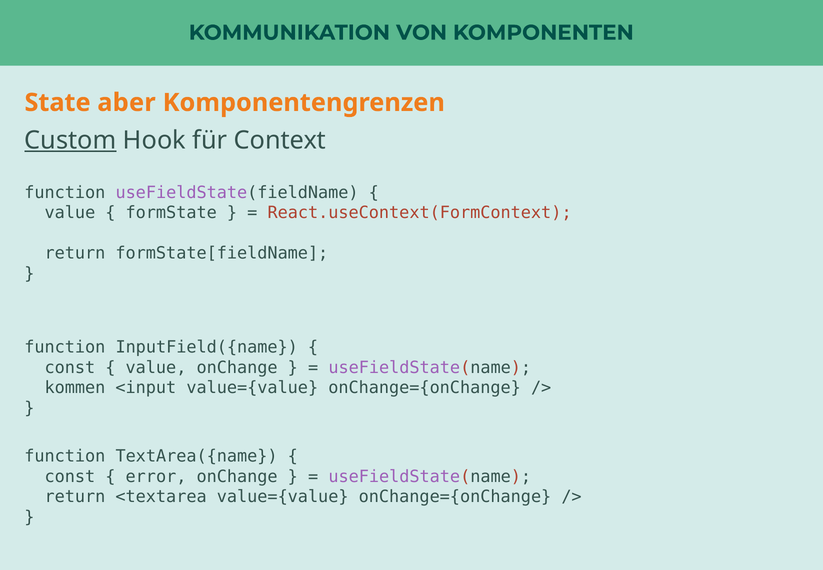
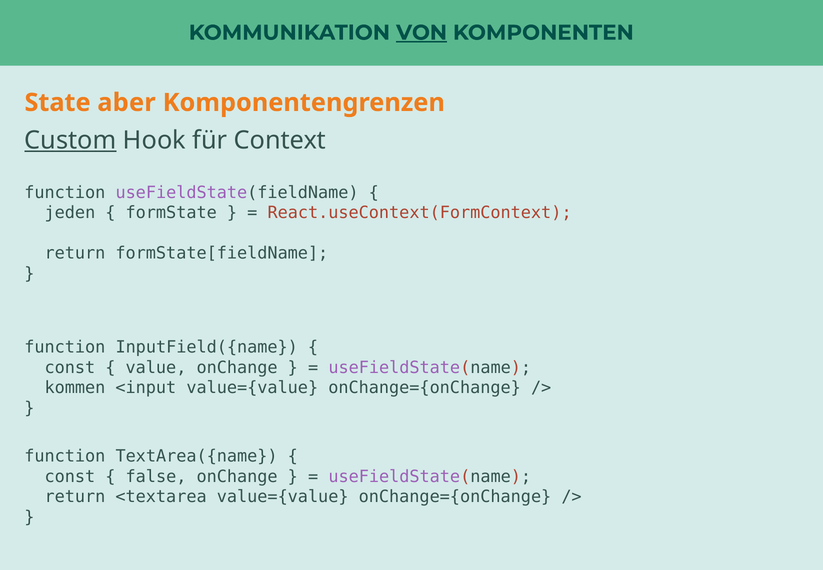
VON underline: none -> present
value at (70, 213): value -> jeden
error: error -> false
